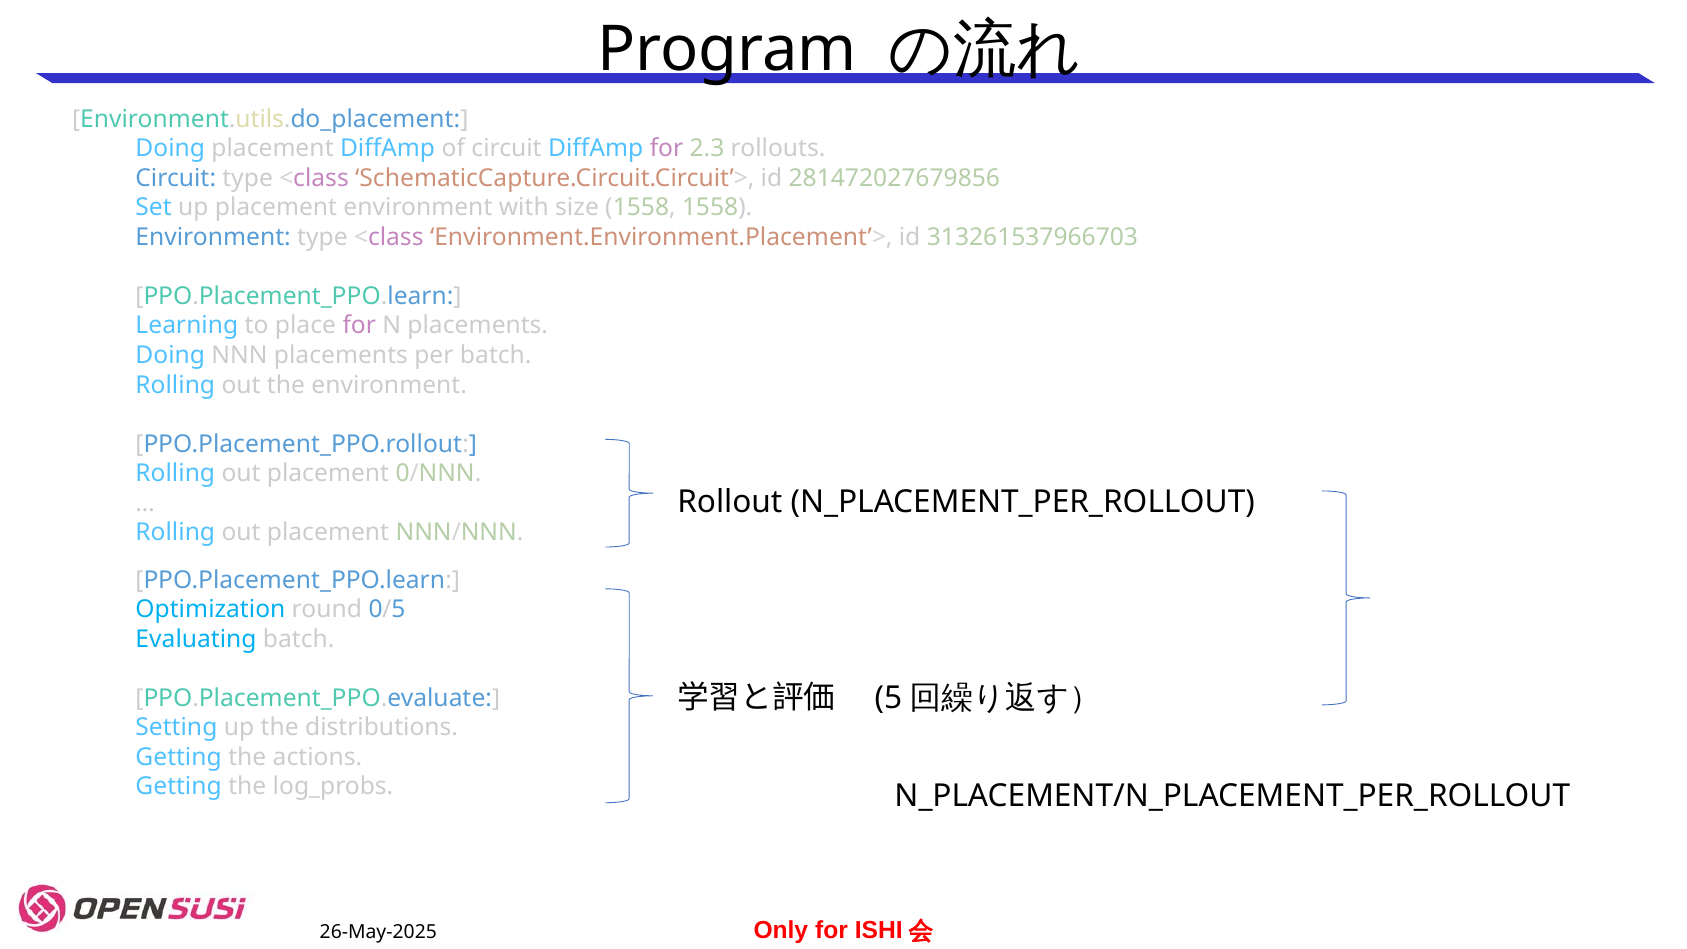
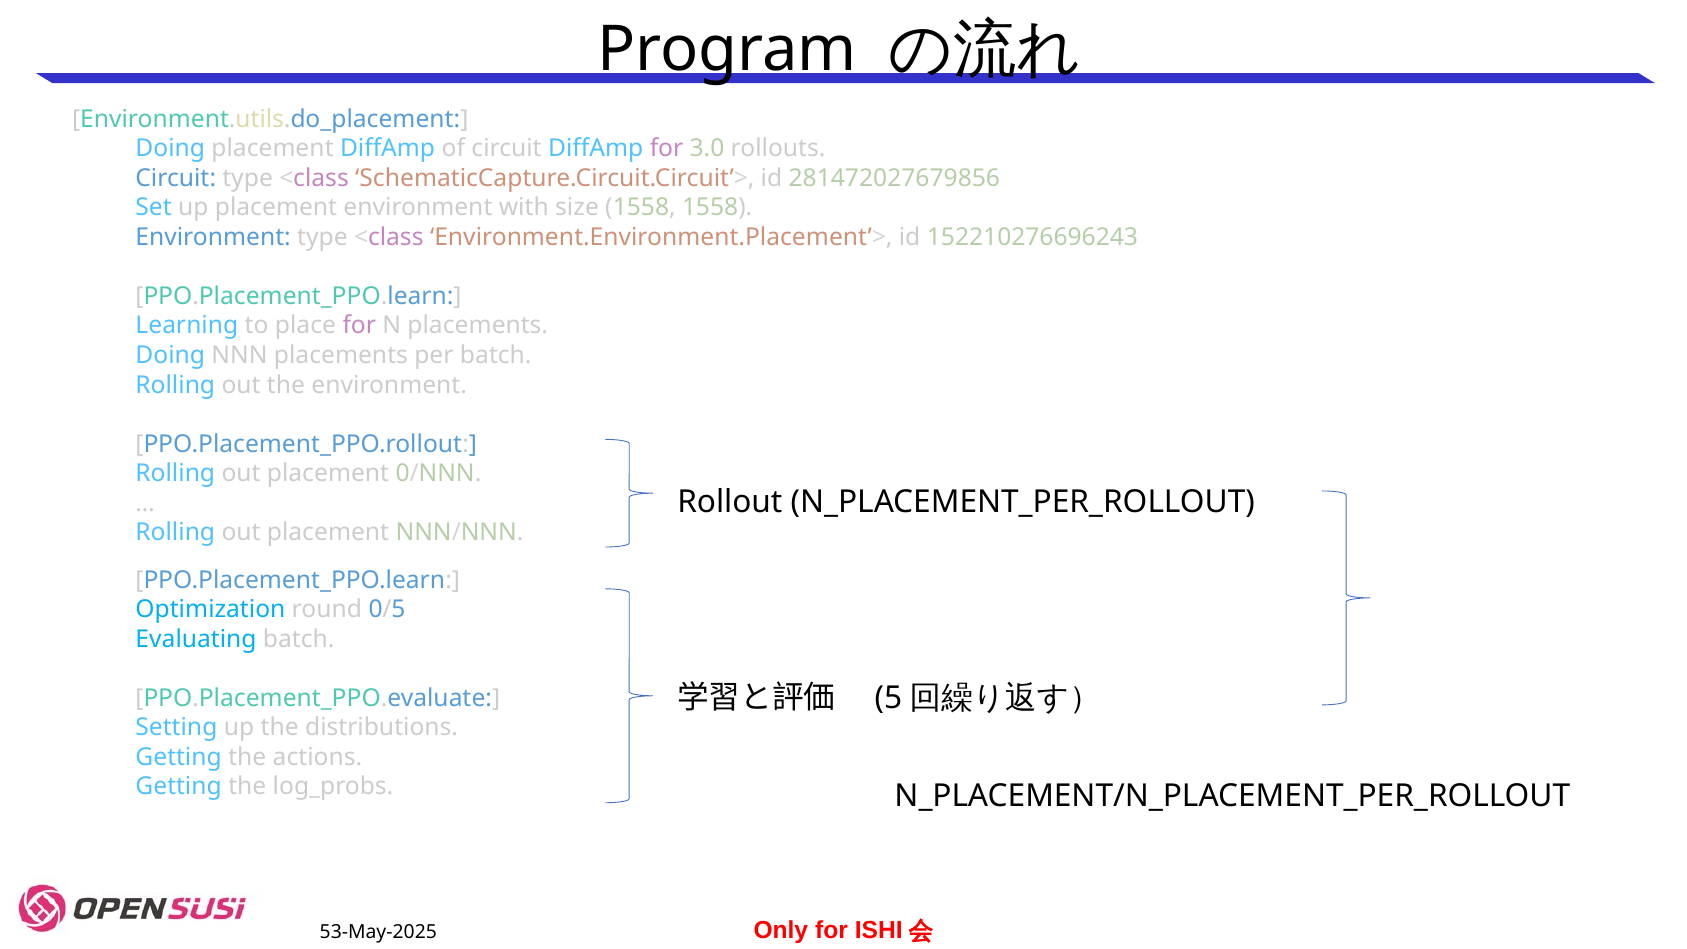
2.3: 2.3 -> 3.0
313261537966703: 313261537966703 -> 152210276696243
26-May-2025: 26-May-2025 -> 53-May-2025
